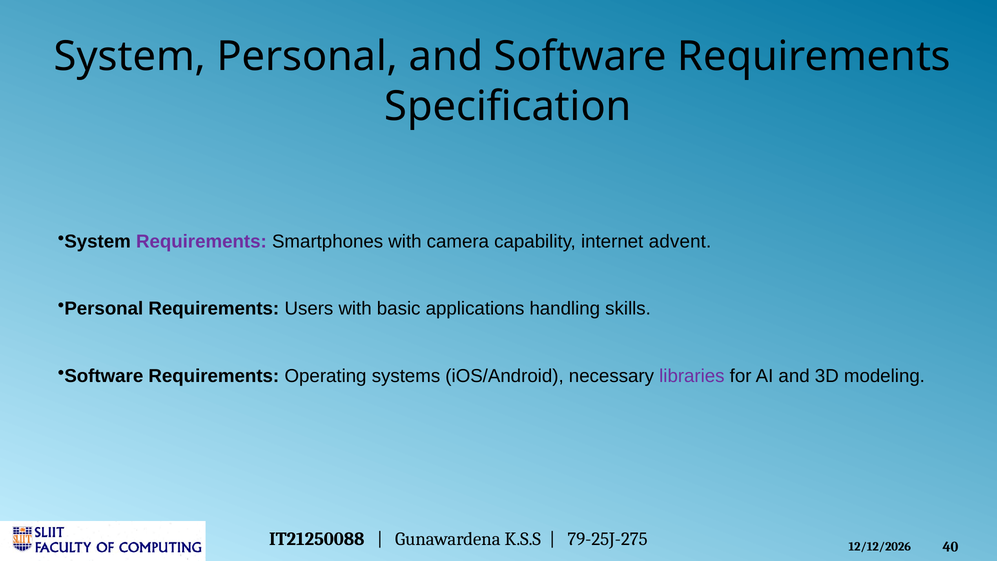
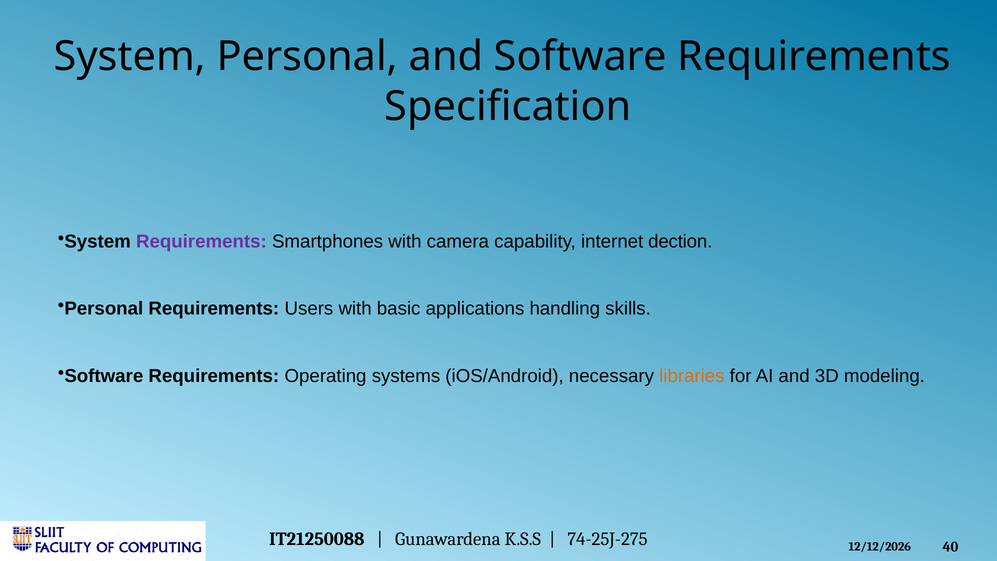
advent: advent -> dection
libraries colour: purple -> orange
79-25J-275: 79-25J-275 -> 74-25J-275
